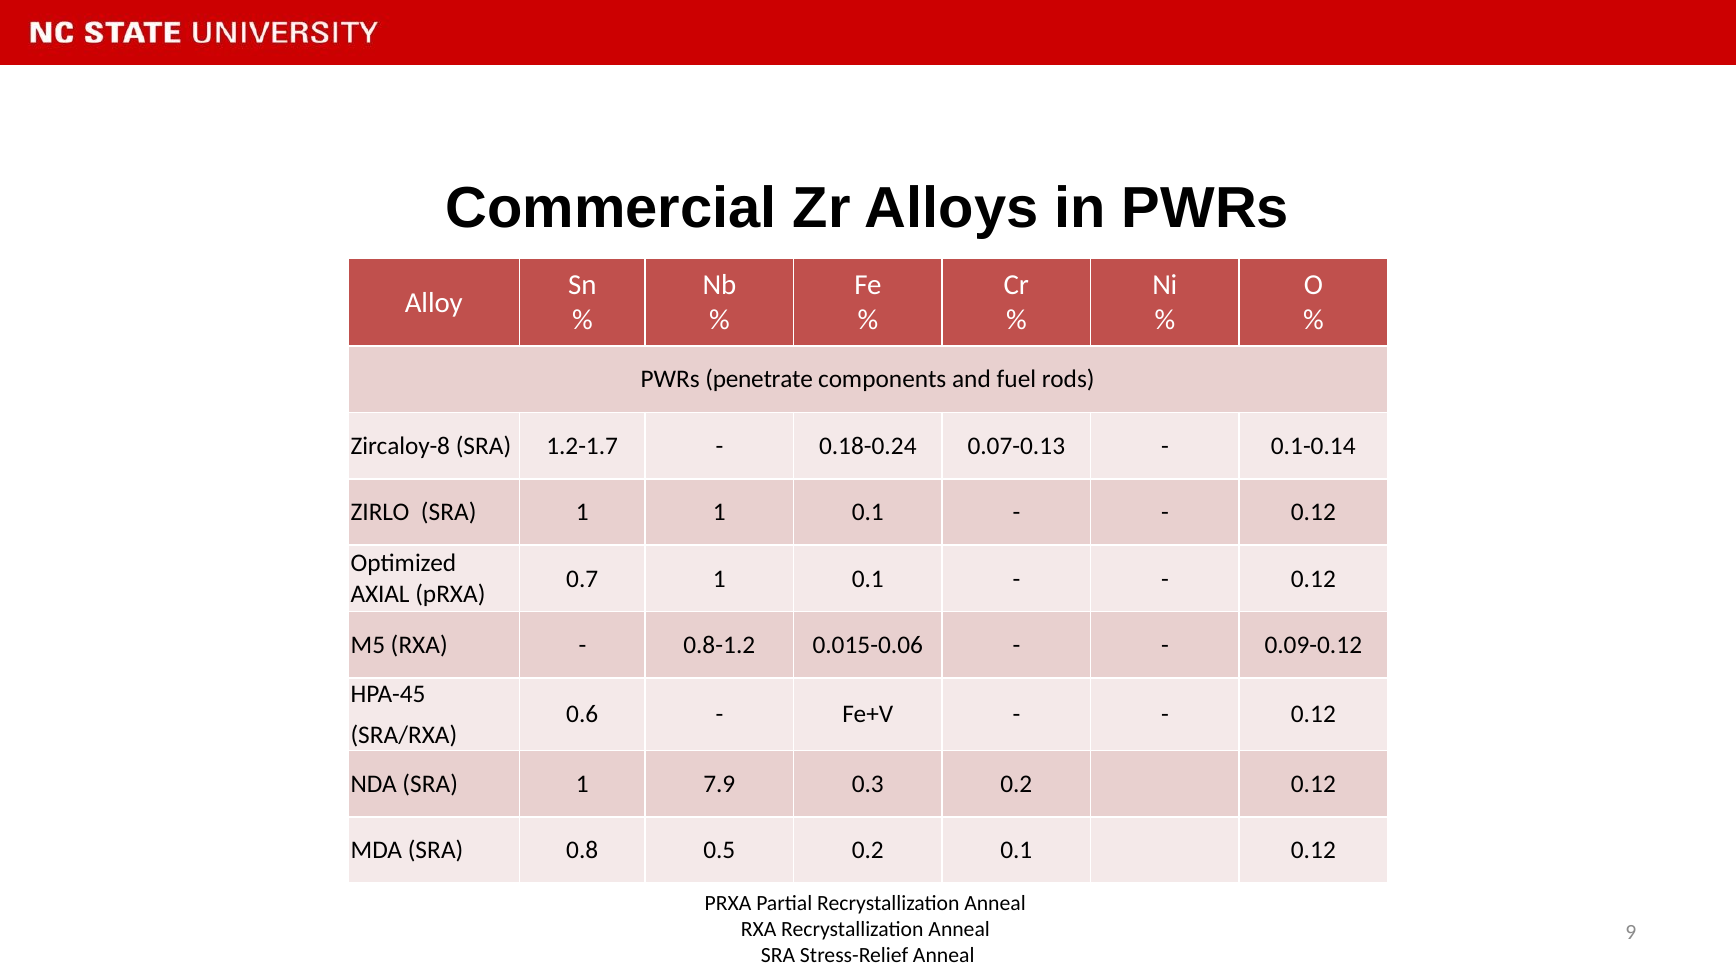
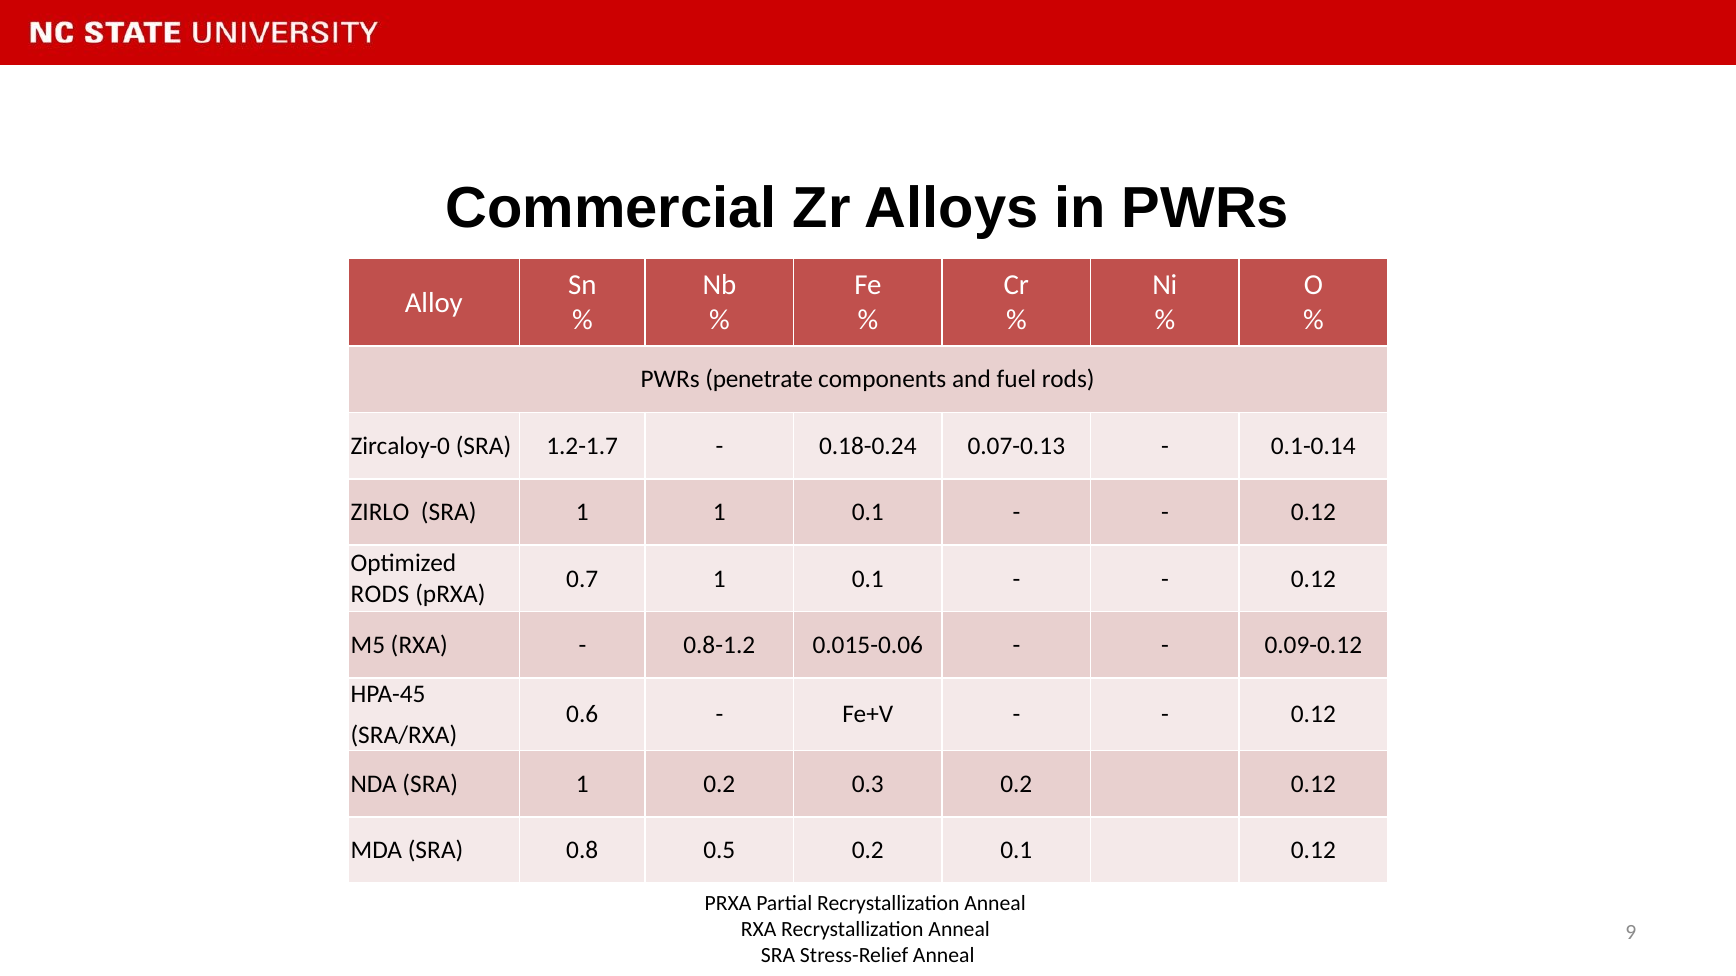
Zircaloy-8: Zircaloy-8 -> Zircaloy-0
AXIAL at (380, 594): AXIAL -> RODS
1 7.9: 7.9 -> 0.2
